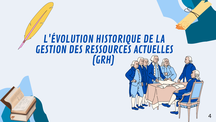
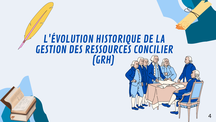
ACTUELLES: ACTUELLES -> CONCILIER
